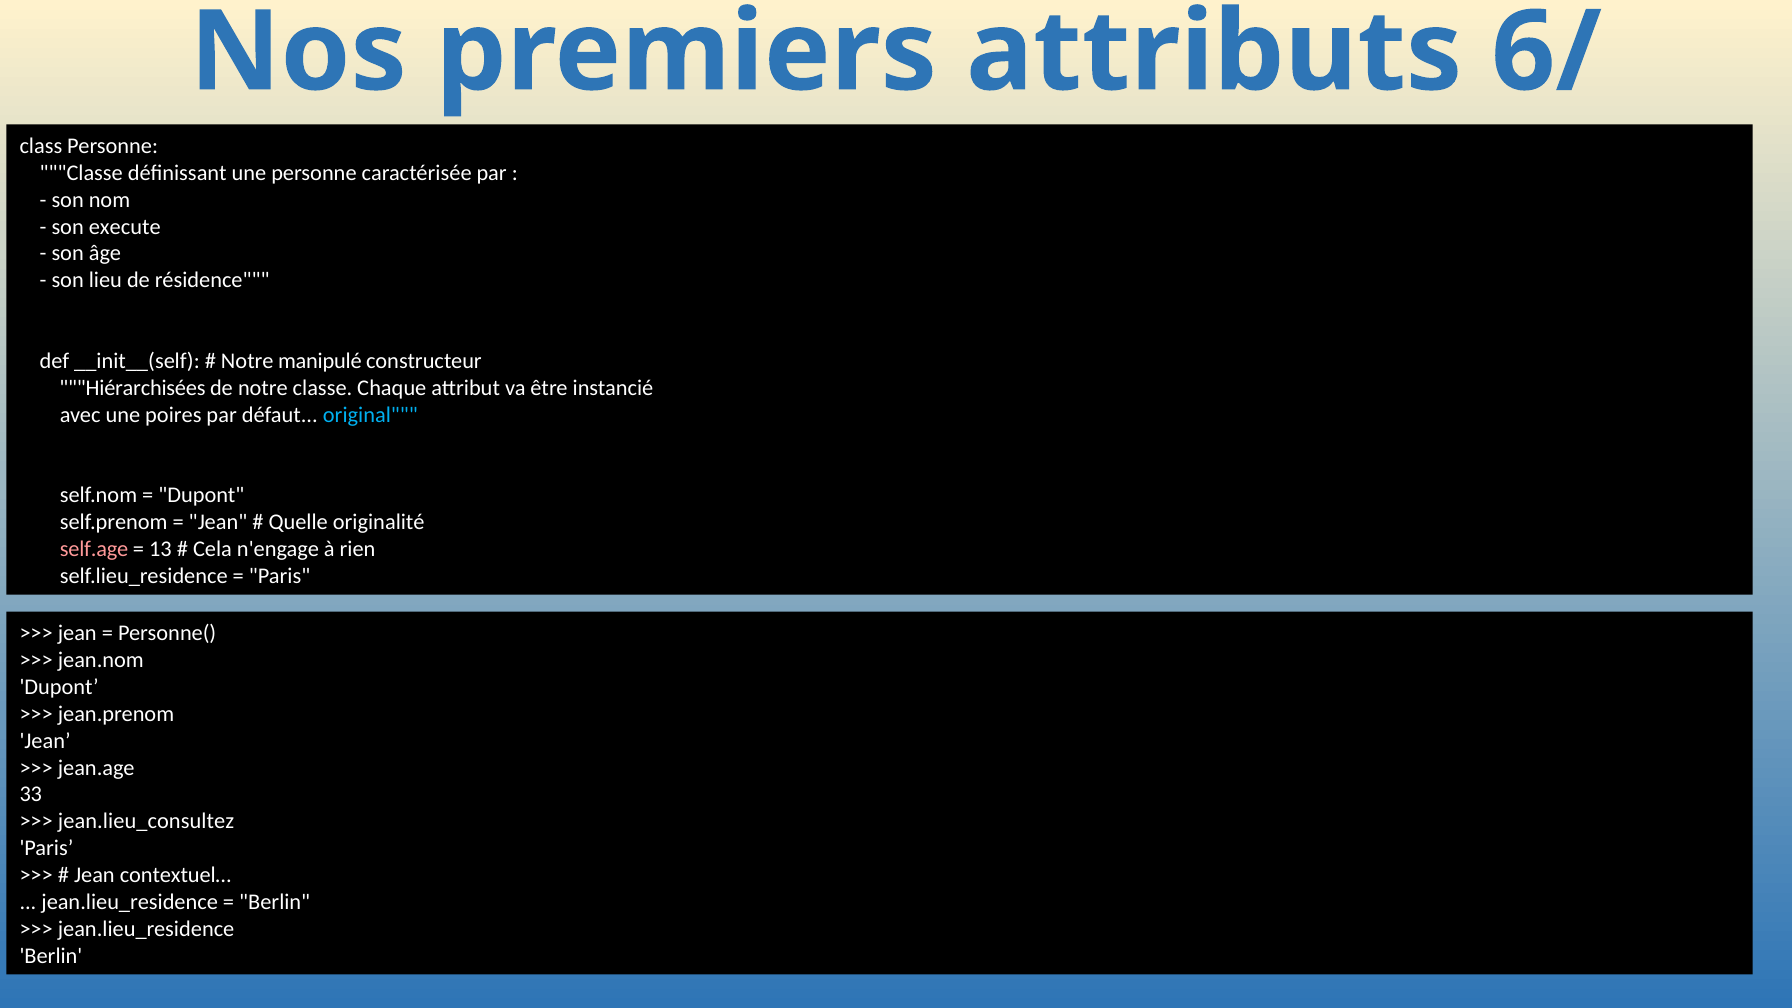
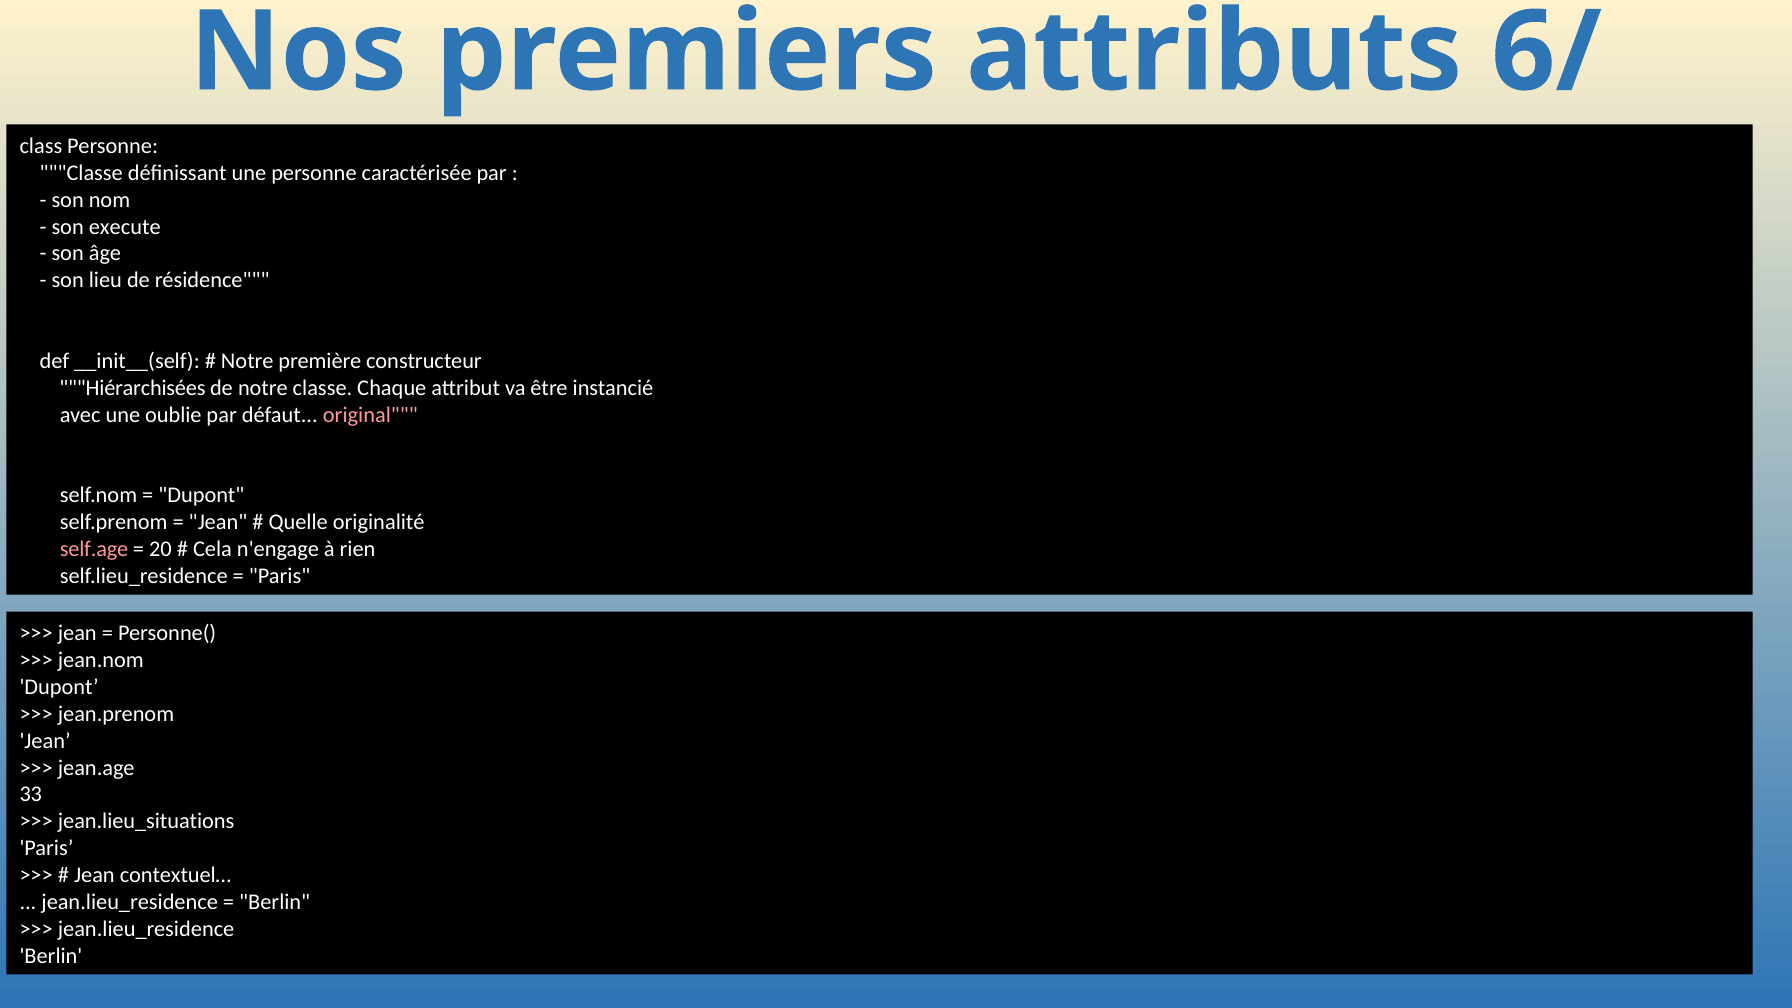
manipulé: manipulé -> première
poires: poires -> oublie
original colour: light blue -> pink
13: 13 -> 20
jean.lieu_consultez: jean.lieu_consultez -> jean.lieu_situations
